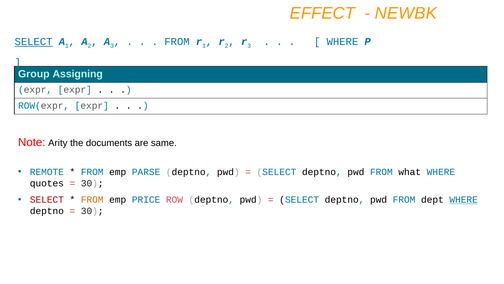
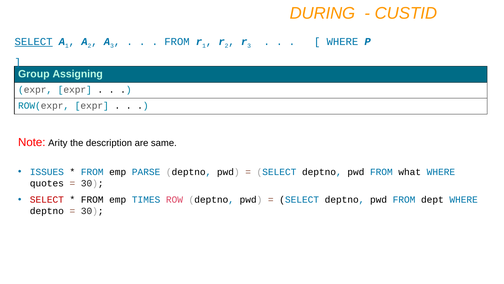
EFFECT: EFFECT -> DURING
NEWBK: NEWBK -> CUSTID
documents: documents -> description
REMOTE: REMOTE -> ISSUES
FROM at (92, 199) colour: orange -> black
PRICE: PRICE -> TIMES
WHERE at (464, 199) underline: present -> none
